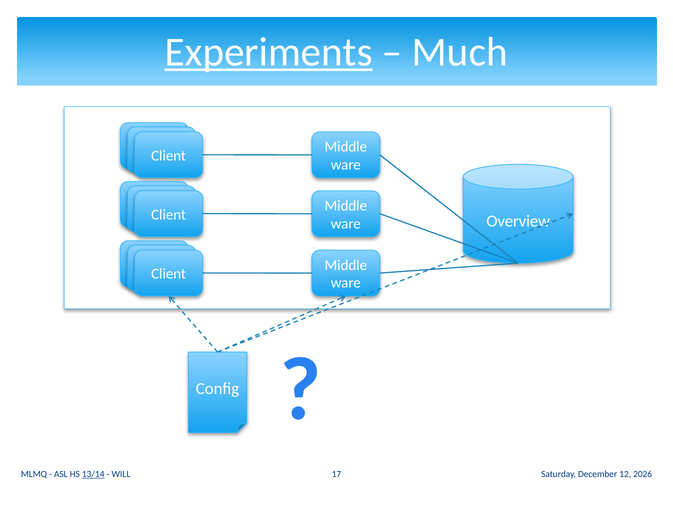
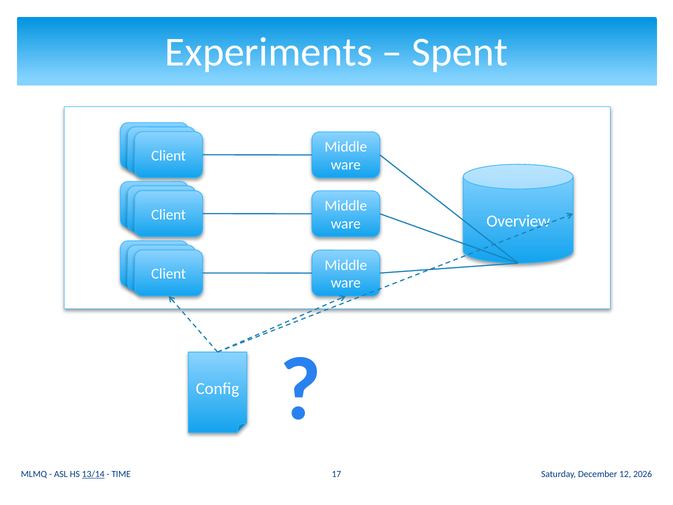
Experiments underline: present -> none
Much: Much -> Spent
WILL: WILL -> TIME
